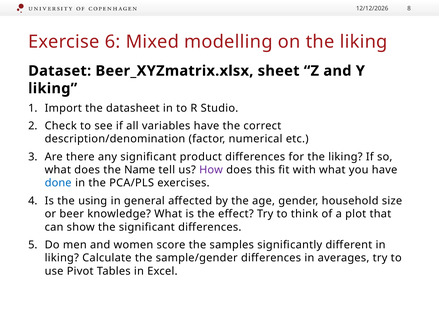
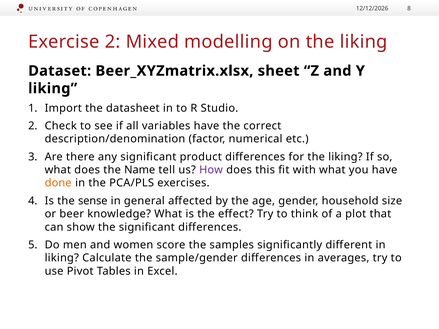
Exercise 6: 6 -> 2
done colour: blue -> orange
using: using -> sense
